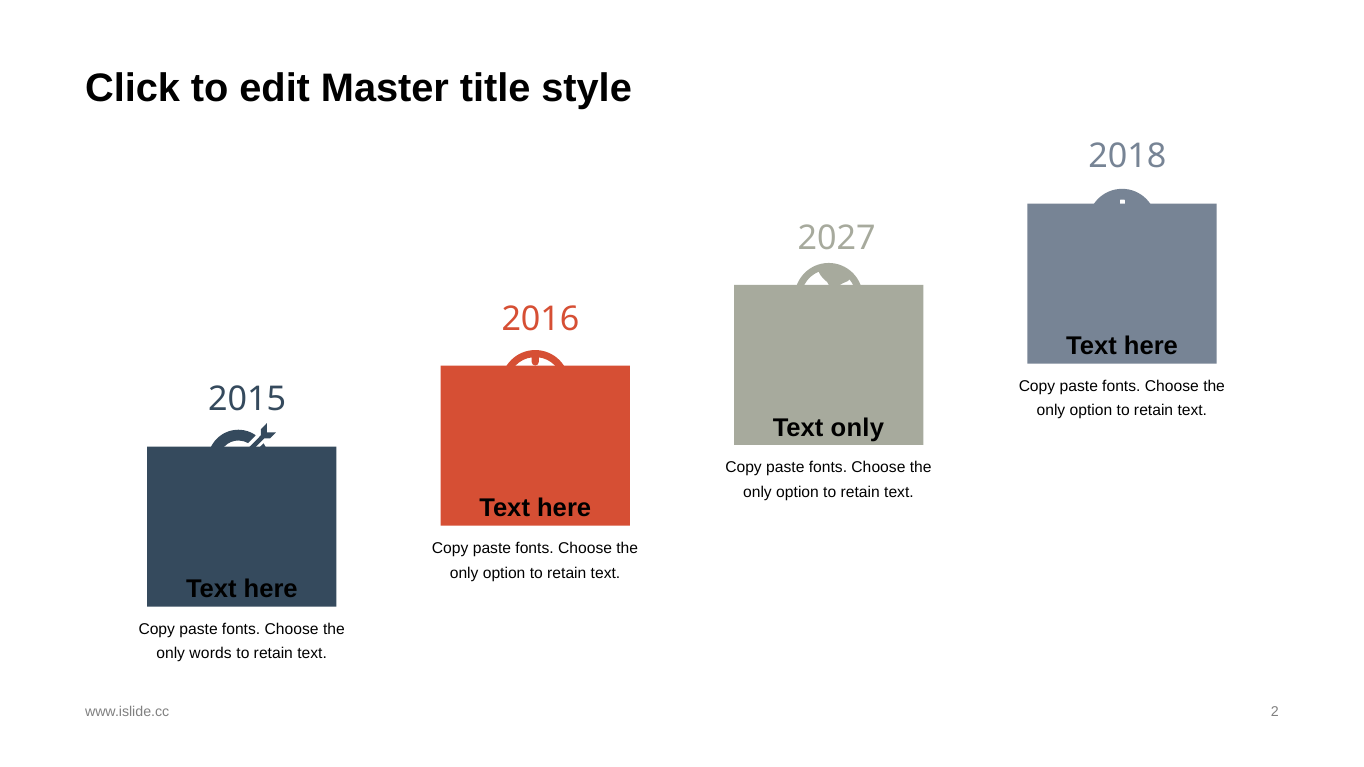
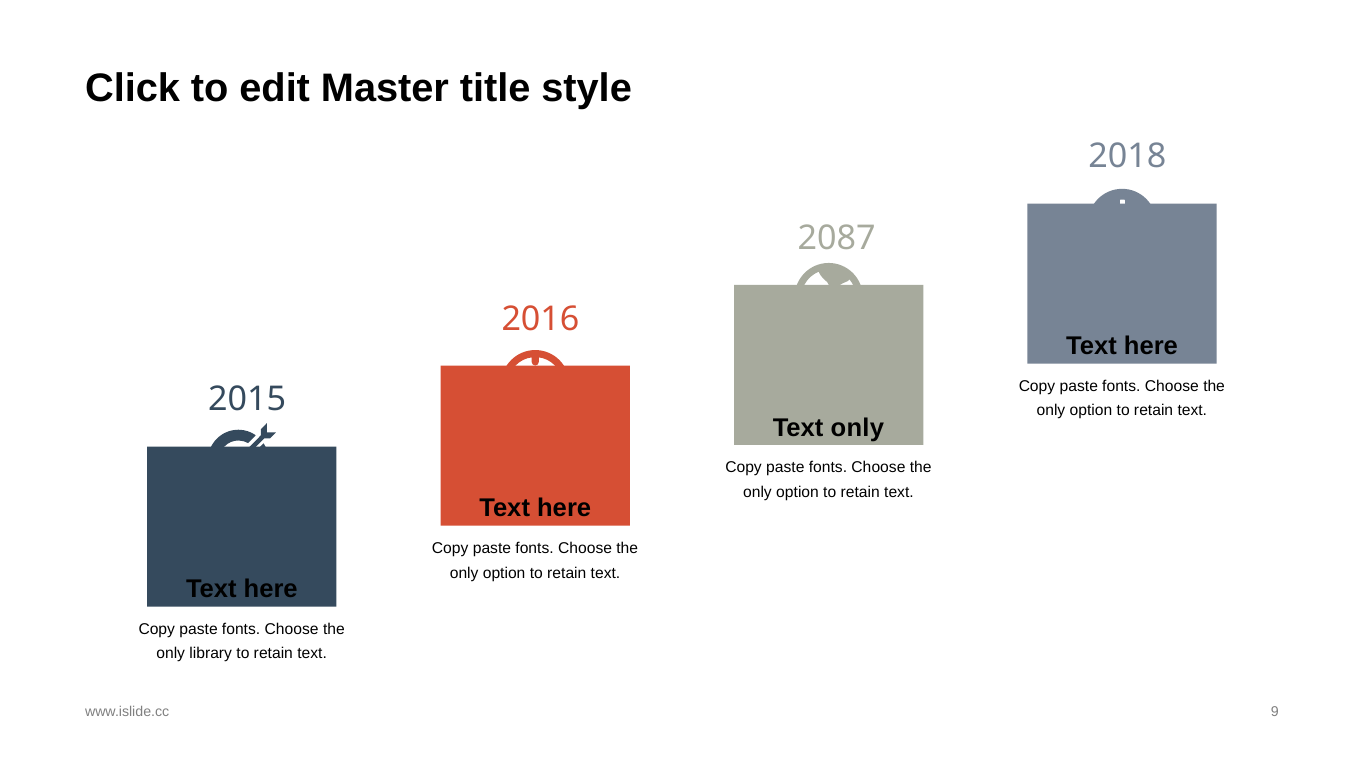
2027: 2027 -> 2087
words: words -> library
2: 2 -> 9
